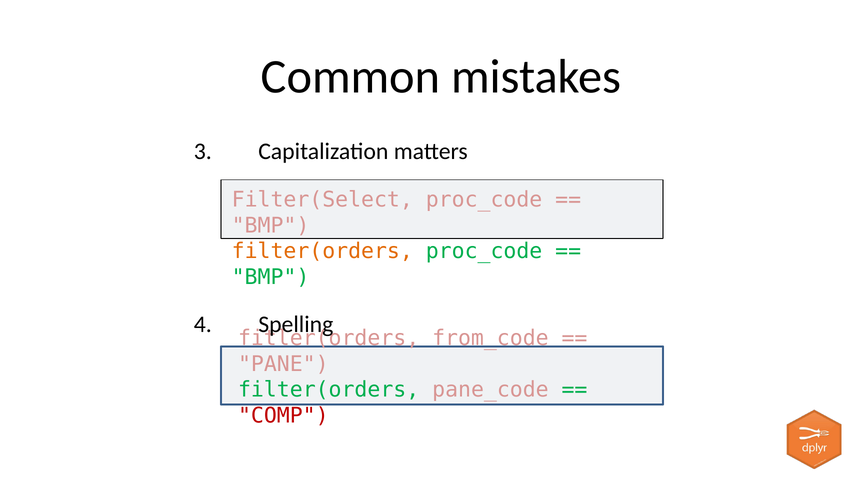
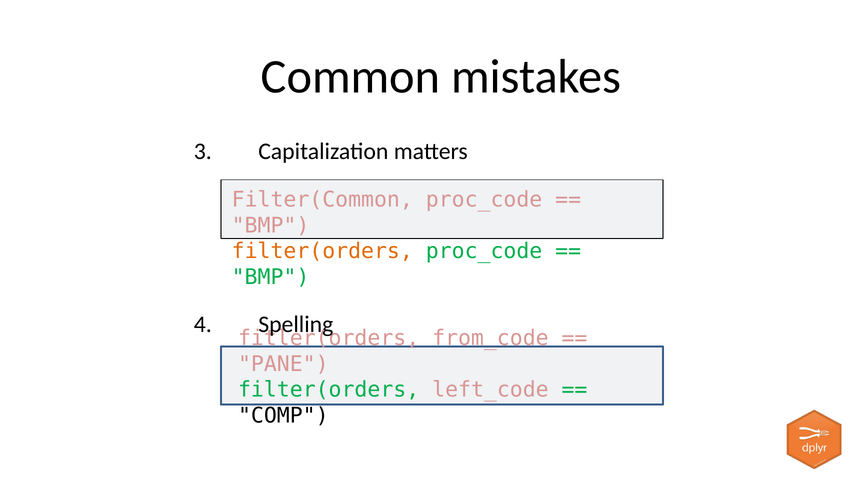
Filter(Select: Filter(Select -> Filter(Common
pane_code: pane_code -> left_code
COMP colour: red -> black
